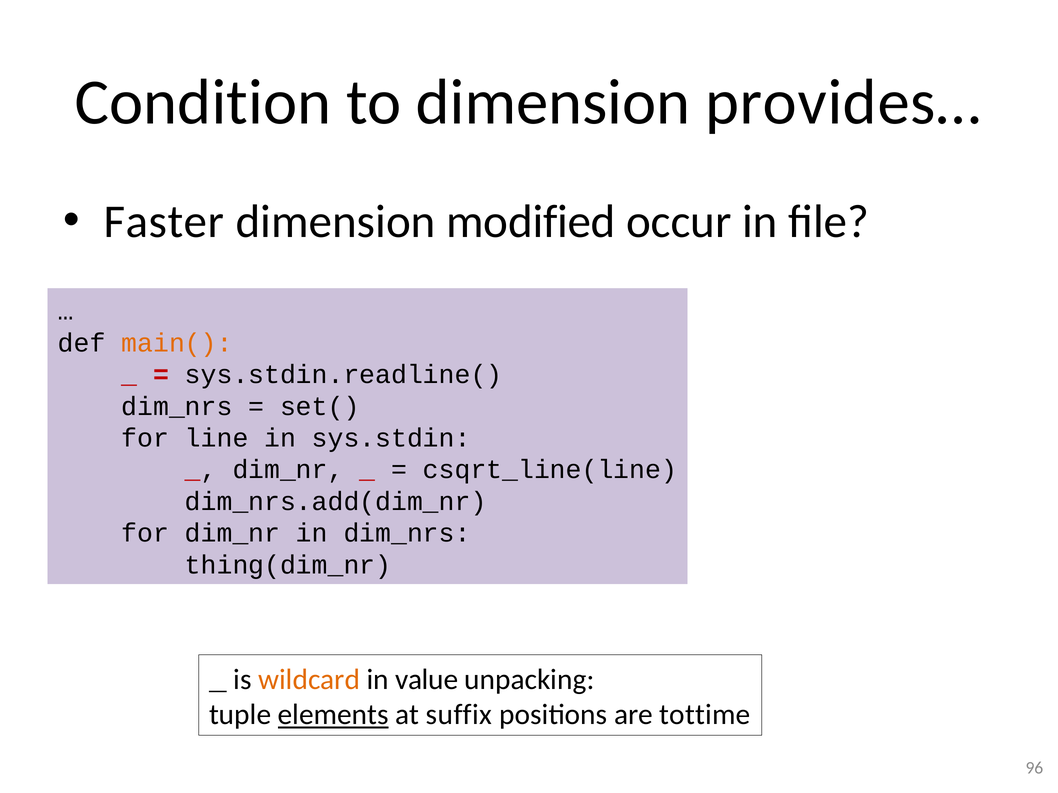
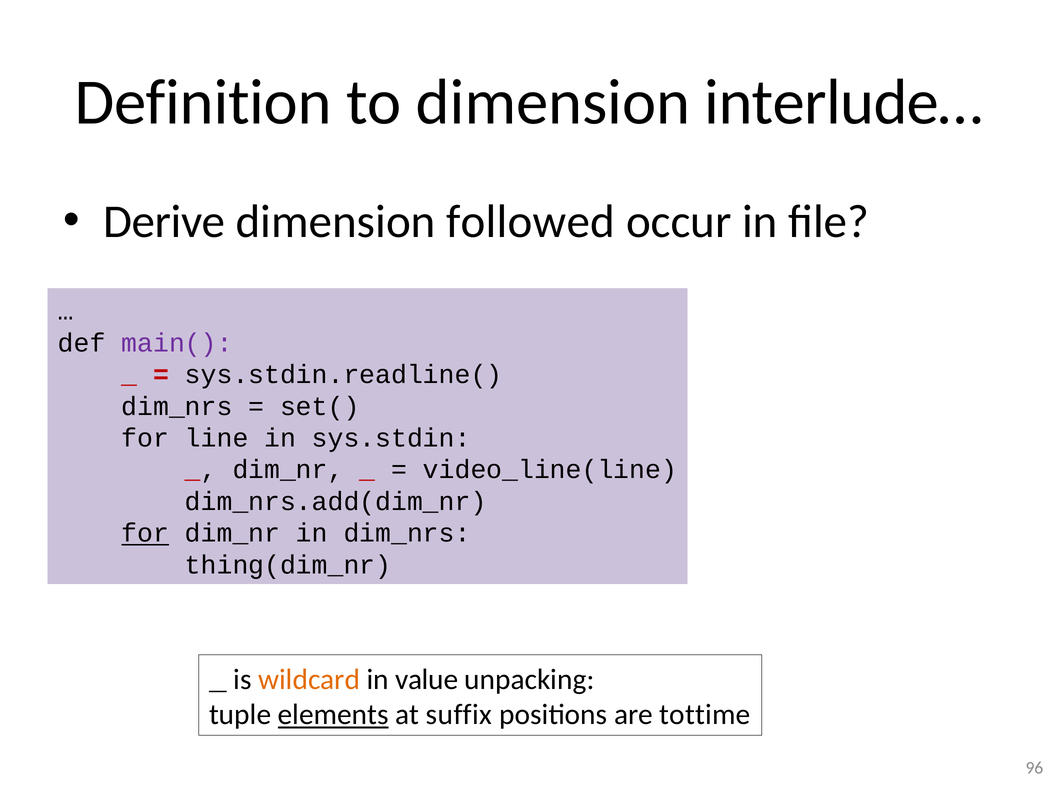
Condition: Condition -> Definition
provides…: provides… -> interlude…
Faster: Faster -> Derive
modified: modified -> followed
main( colour: orange -> purple
csqrt_line(line: csqrt_line(line -> video_line(line
for at (145, 534) underline: none -> present
